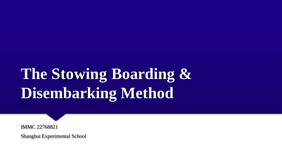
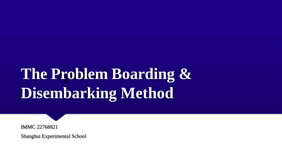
Stowing: Stowing -> Problem
